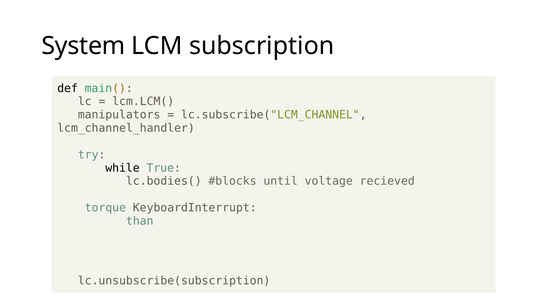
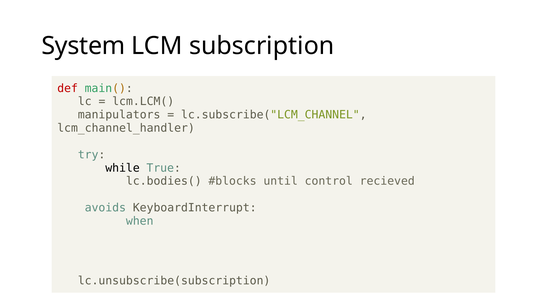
def colour: black -> red
voltage: voltage -> control
torque: torque -> avoids
than: than -> when
